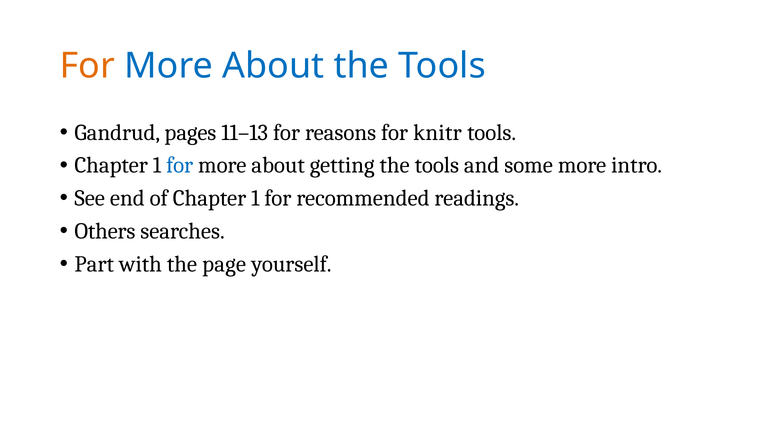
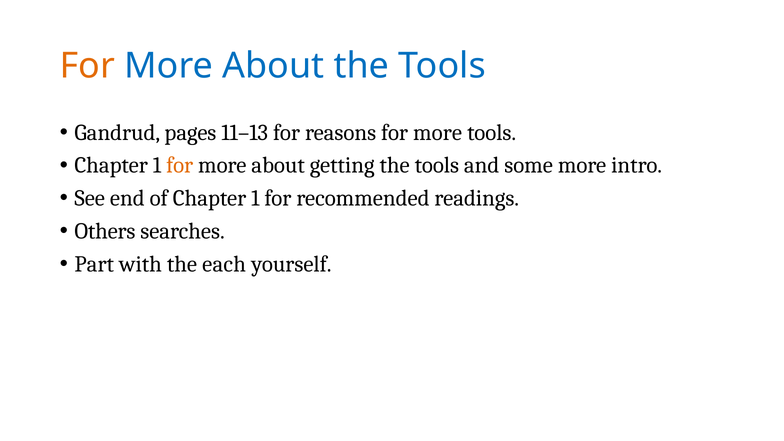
reasons for knitr: knitr -> more
for at (180, 165) colour: blue -> orange
page: page -> each
